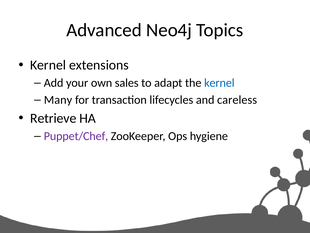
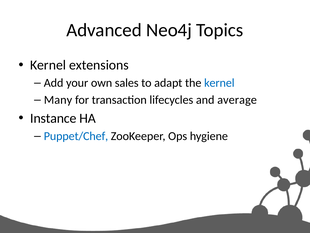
careless: careless -> average
Retrieve: Retrieve -> Instance
Puppet/Chef colour: purple -> blue
